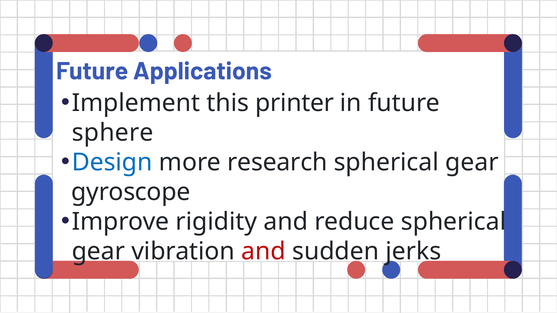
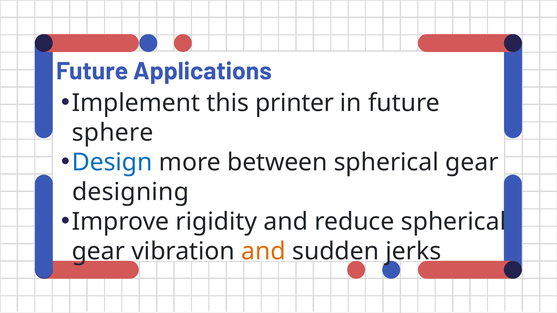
research: research -> between
gyroscope: gyroscope -> designing
and at (264, 252) colour: red -> orange
